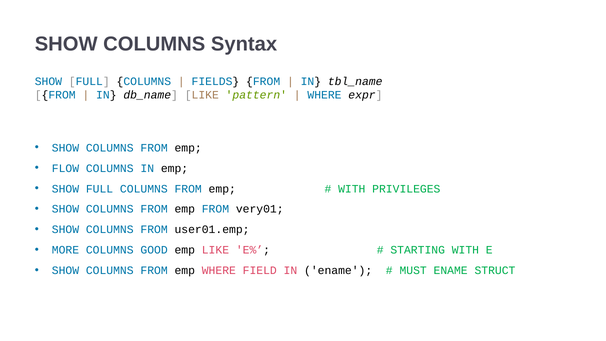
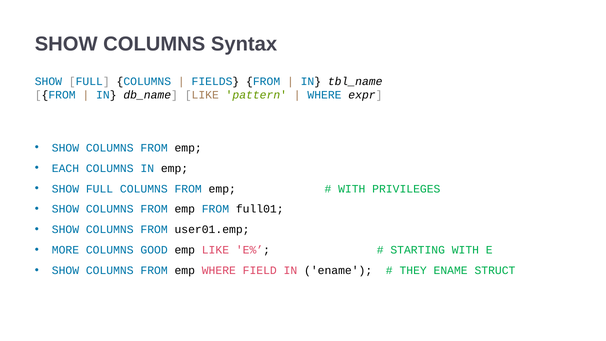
FLOW: FLOW -> EACH
very01: very01 -> full01
MUST: MUST -> THEY
